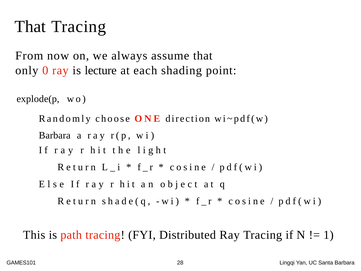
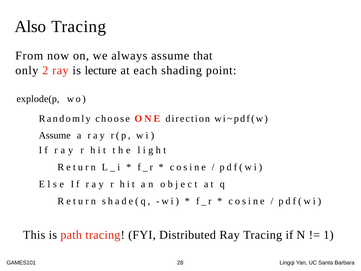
That at (30, 26): That -> Also
0: 0 -> 2
Barbara at (55, 135): Barbara -> Assume
